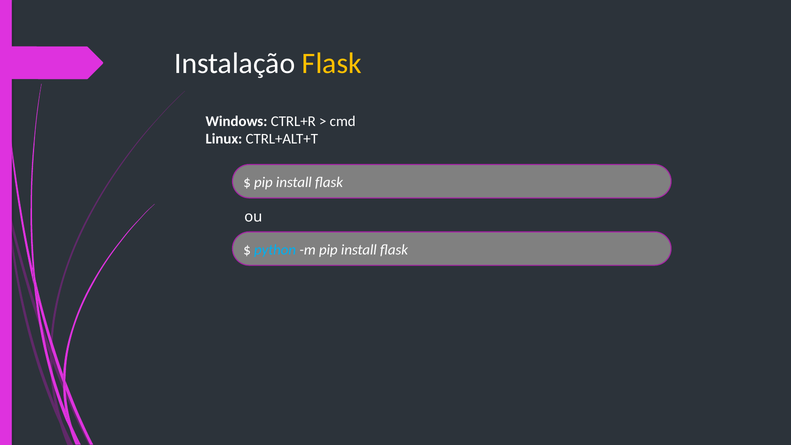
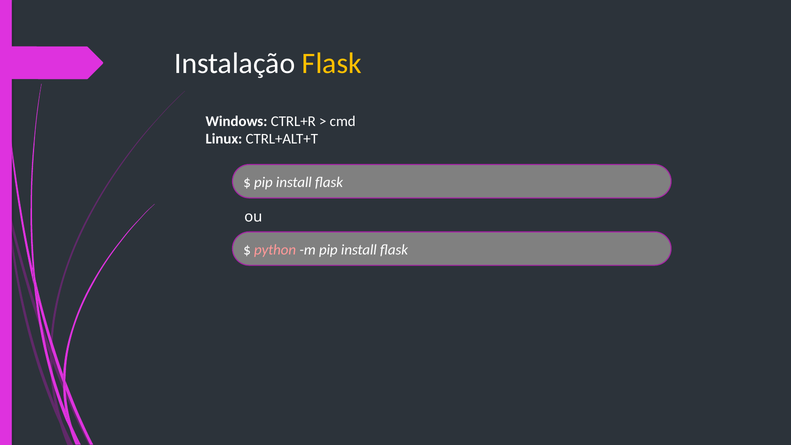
python colour: light blue -> pink
